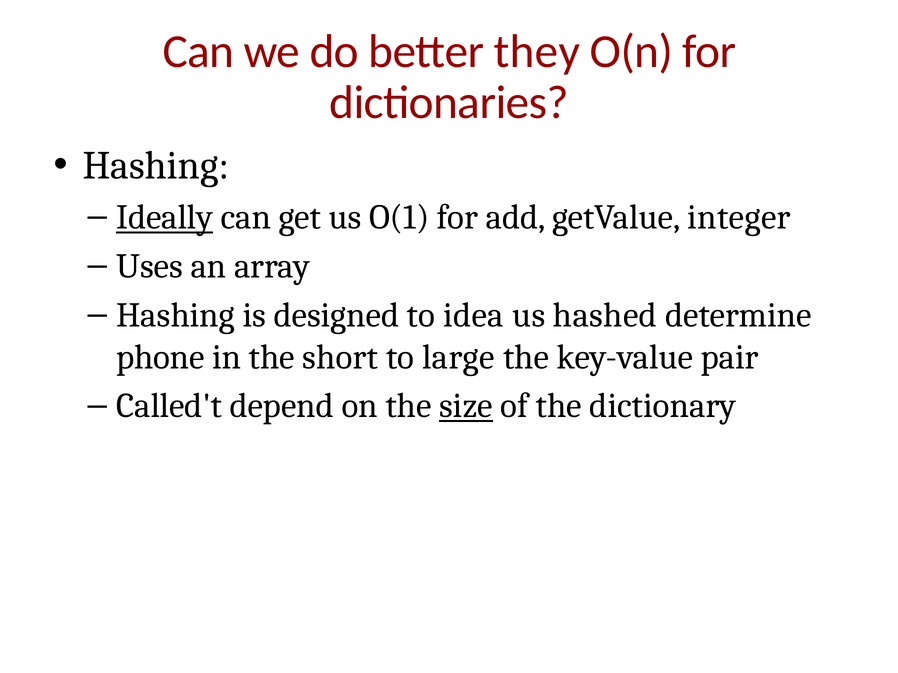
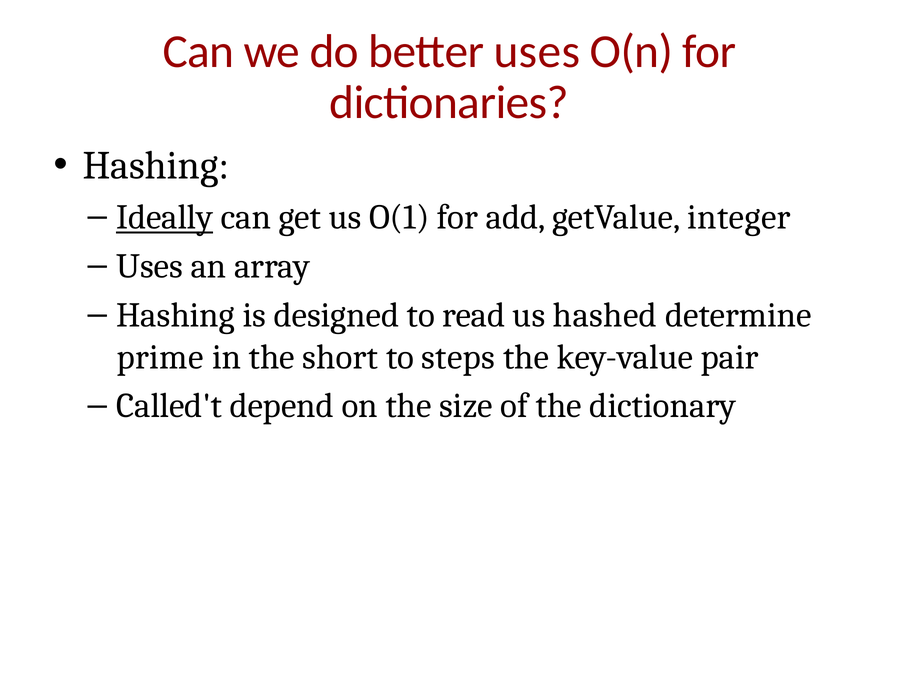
better they: they -> uses
idea: idea -> read
phone: phone -> prime
large: large -> steps
size underline: present -> none
